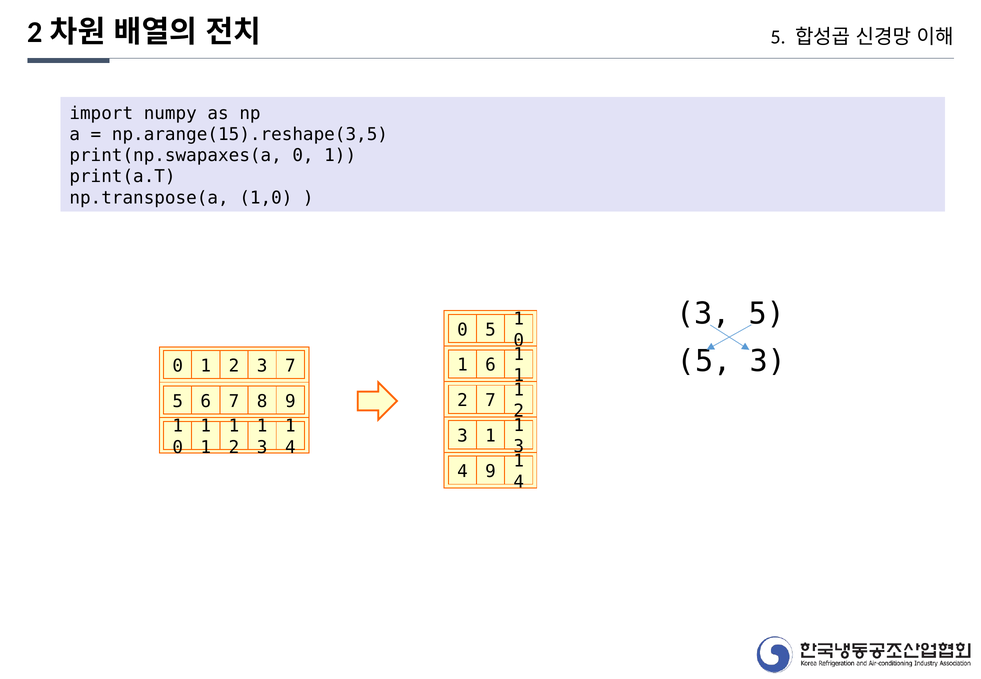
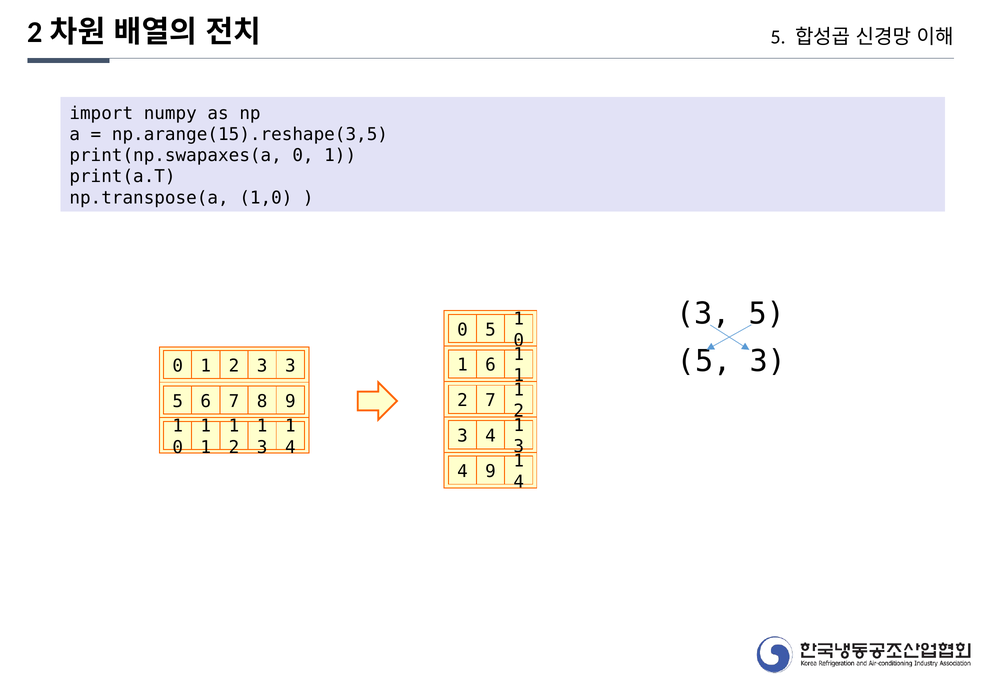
3 7: 7 -> 3
1 at (490, 436): 1 -> 4
